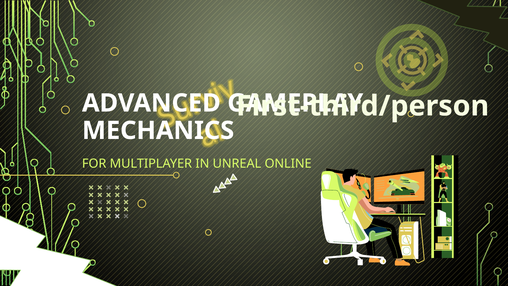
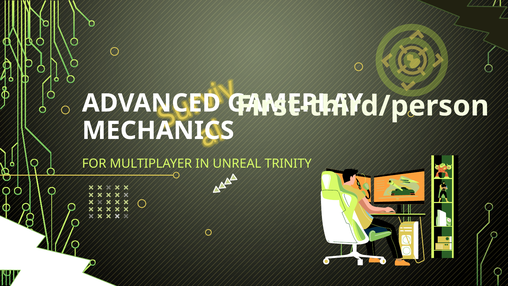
ONLINE: ONLINE -> TRINITY
